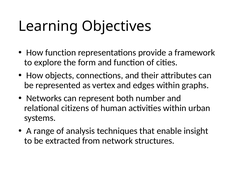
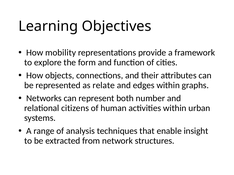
How function: function -> mobility
vertex: vertex -> relate
